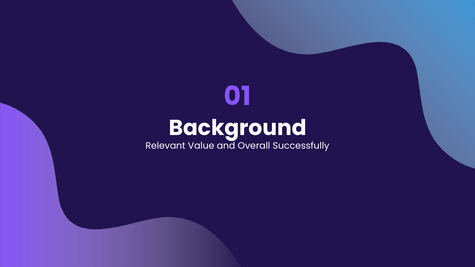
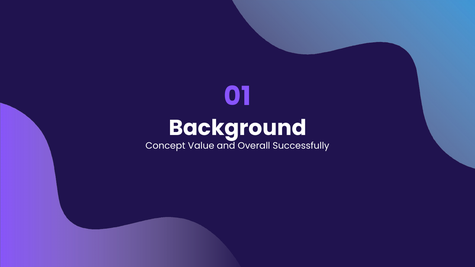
Relevant: Relevant -> Concept
